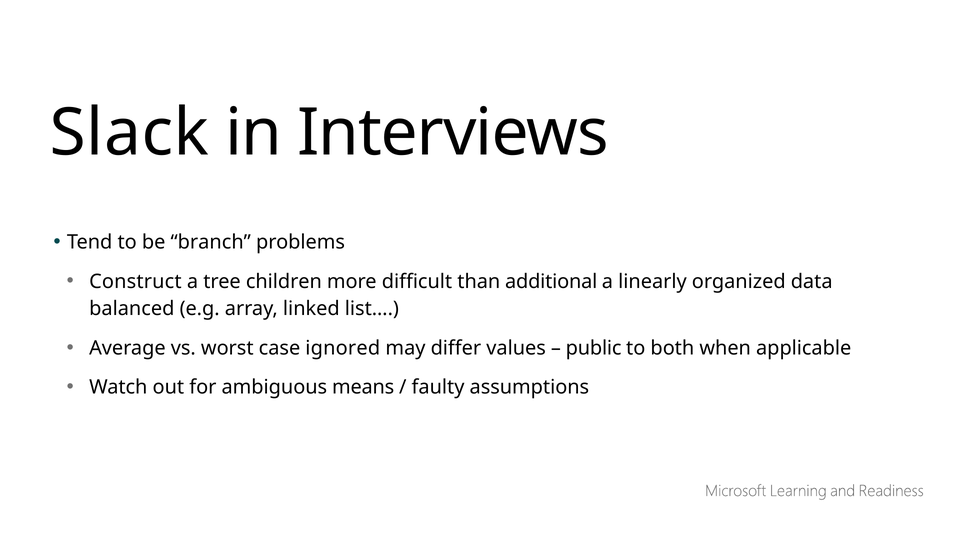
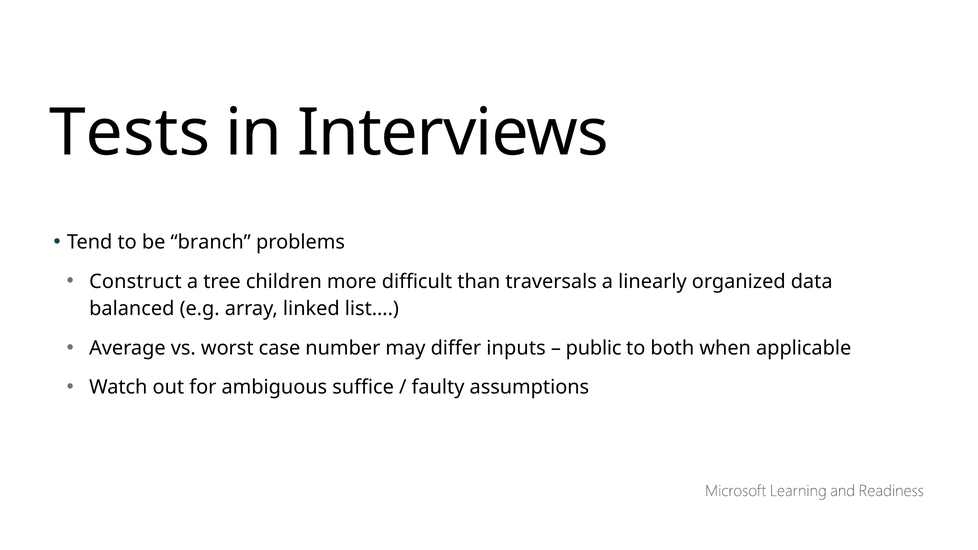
Slack: Slack -> Tests
additional: additional -> traversals
ignored: ignored -> number
values: values -> inputs
means: means -> suffice
